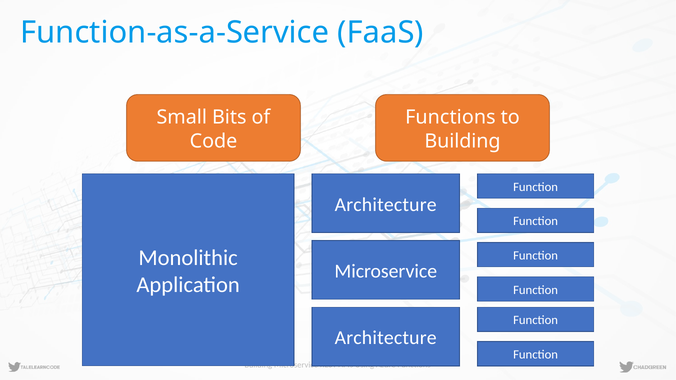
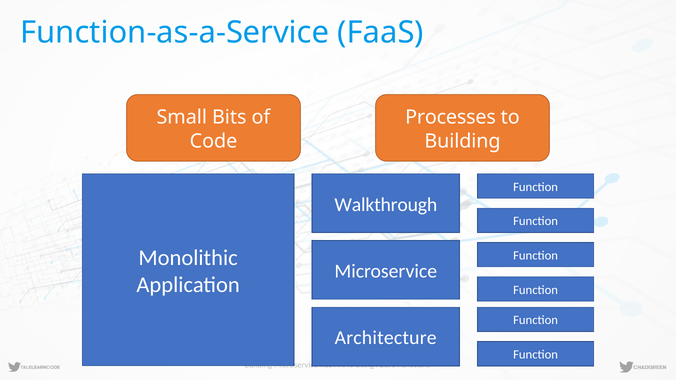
Functions at (450, 117): Functions -> Processes
Architecture at (386, 205): Architecture -> Walkthrough
